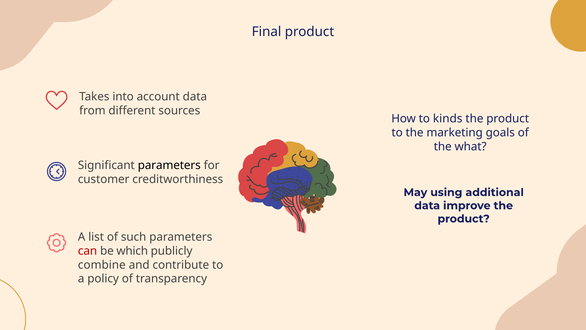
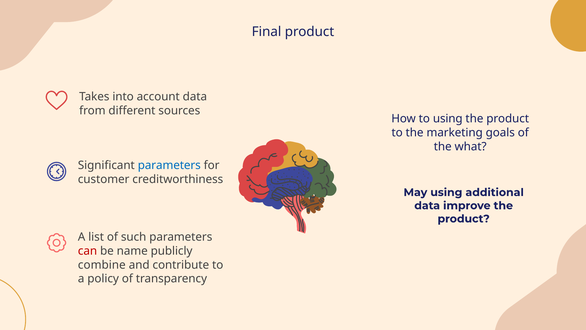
to kinds: kinds -> using
parameters at (169, 165) colour: black -> blue
which: which -> name
